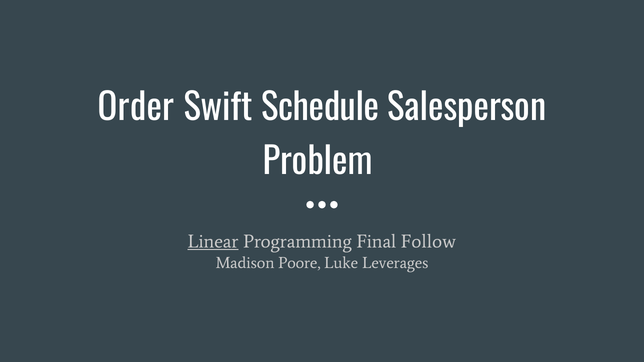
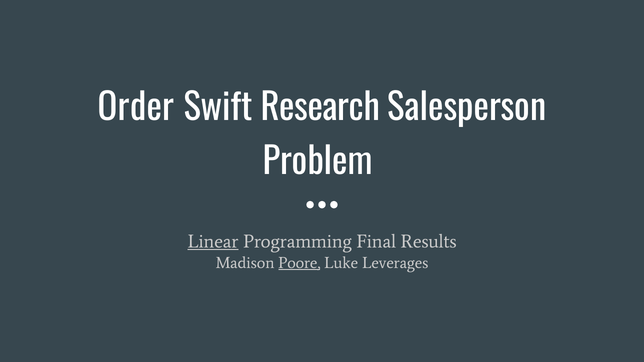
Schedule: Schedule -> Research
Follow: Follow -> Results
Poore underline: none -> present
